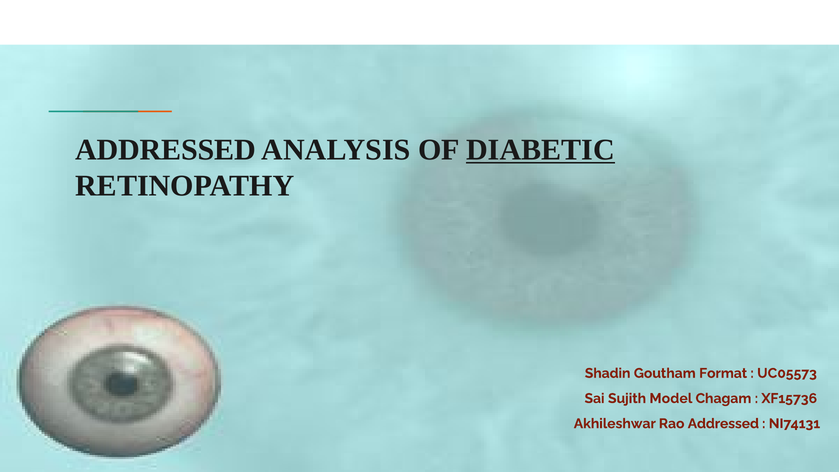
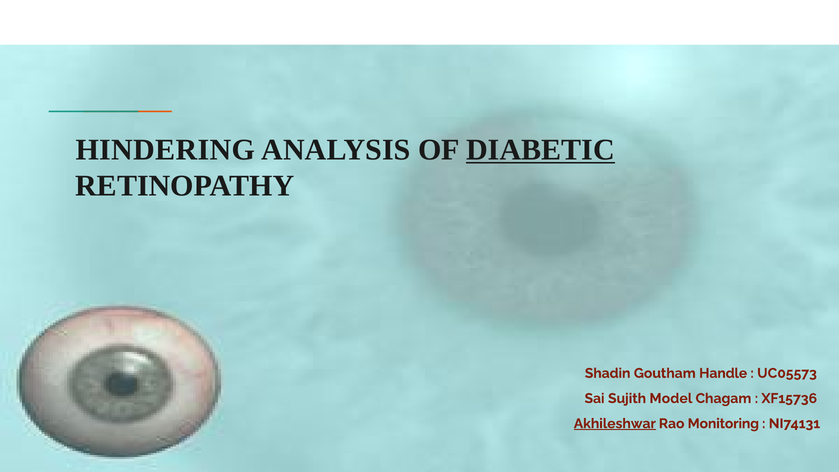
ADDRESSED at (166, 150): ADDRESSED -> HINDERING
Format: Format -> Handle
Akhileshwar underline: none -> present
Rao Addressed: Addressed -> Monitoring
